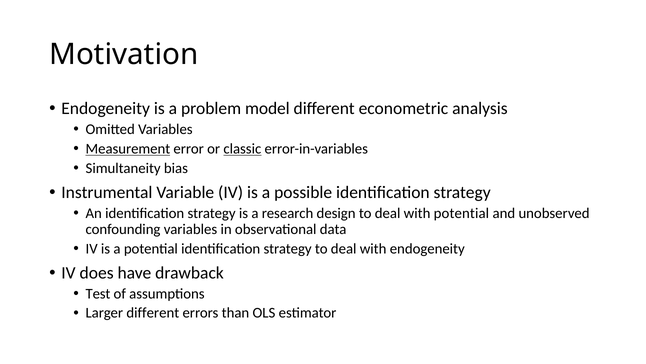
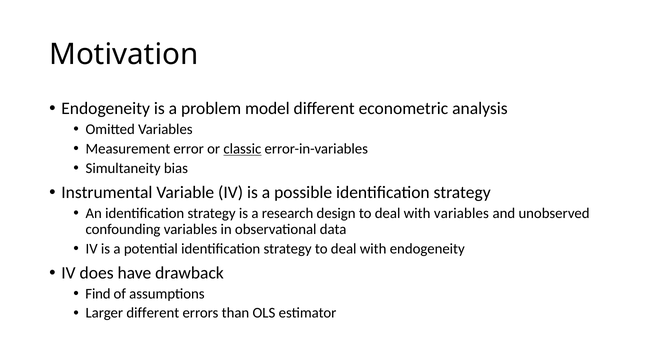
Measurement underline: present -> none
with potential: potential -> variables
Test: Test -> Find
